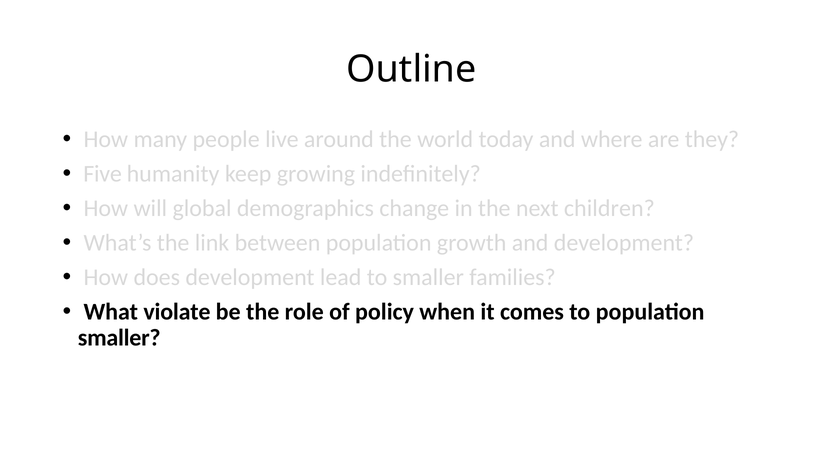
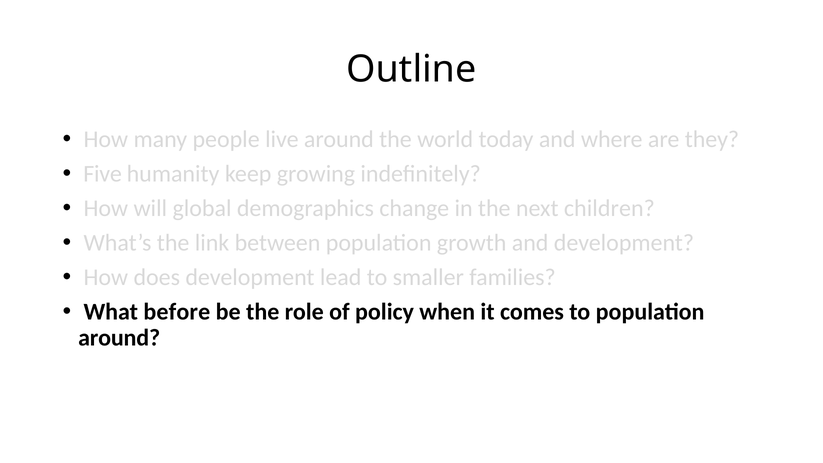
violate: violate -> before
smaller at (119, 338): smaller -> around
